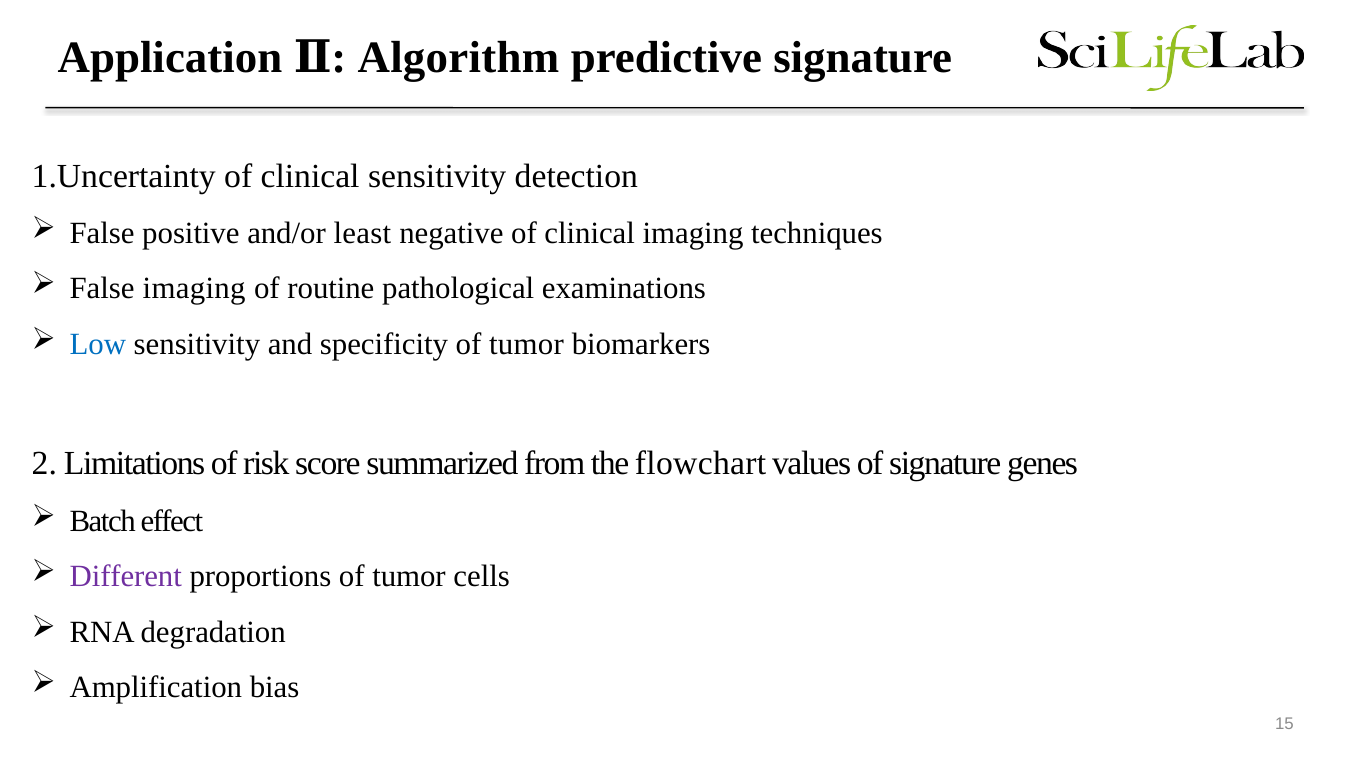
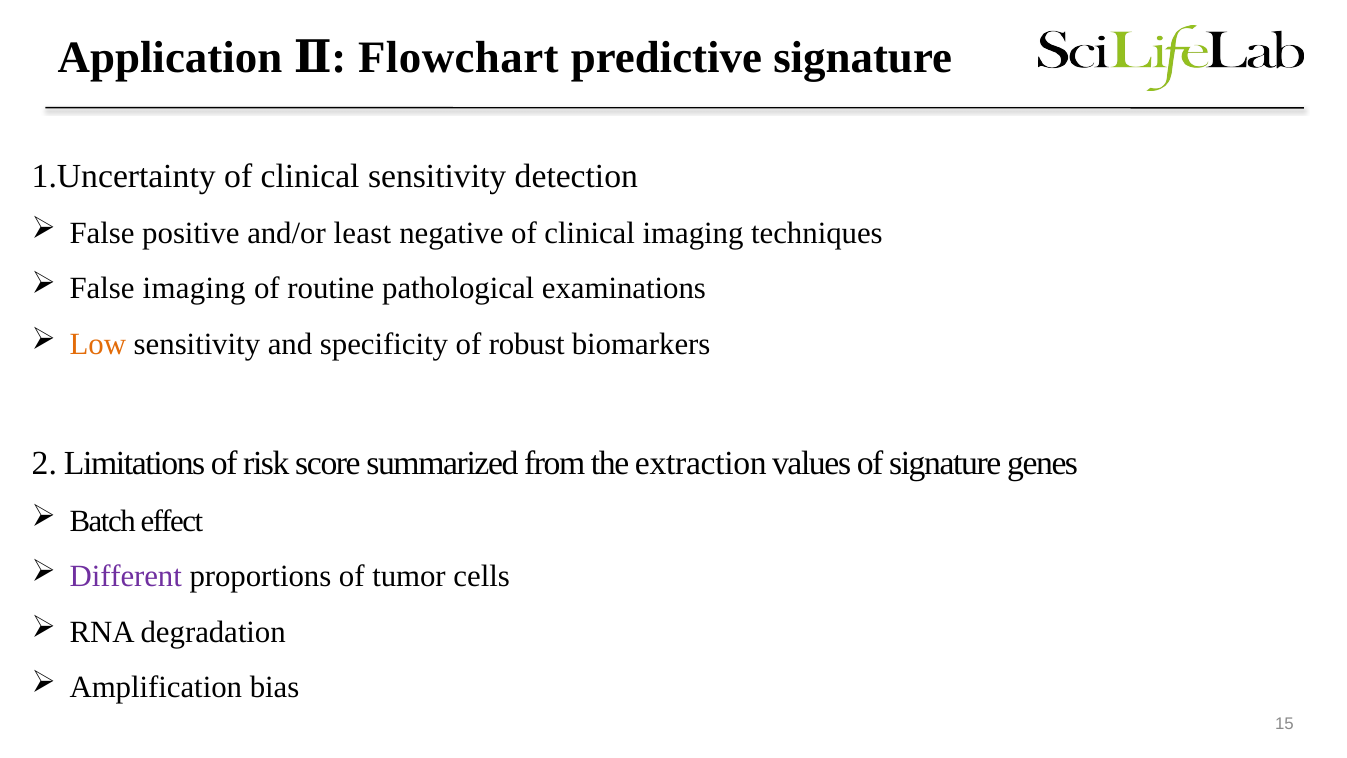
Algorithm: Algorithm -> Flowchart
Low colour: blue -> orange
specificity of tumor: tumor -> robust
flowchart: flowchart -> extraction
